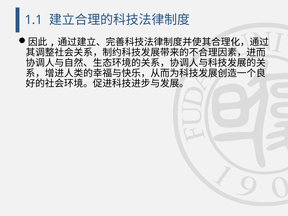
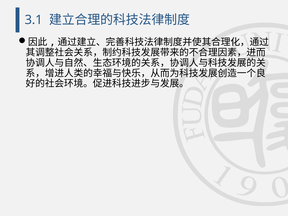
1.1: 1.1 -> 3.1
